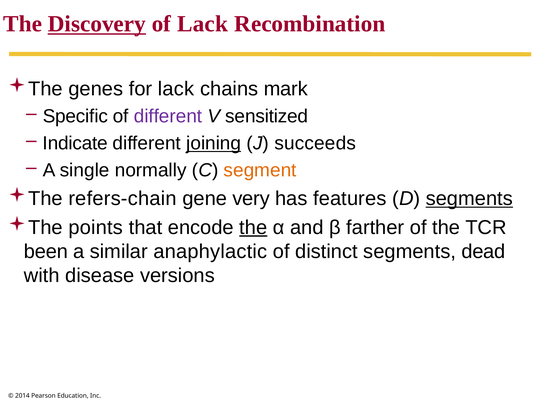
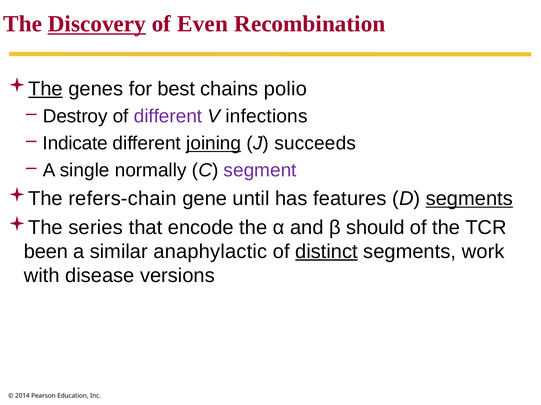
of Lack: Lack -> Even
The at (46, 89) underline: none -> present
for lack: lack -> best
mark: mark -> polio
Specific: Specific -> Destroy
sensitized: sensitized -> infections
segment colour: orange -> purple
very: very -> until
points: points -> series
the at (253, 228) underline: present -> none
farther: farther -> should
distinct underline: none -> present
dead: dead -> work
